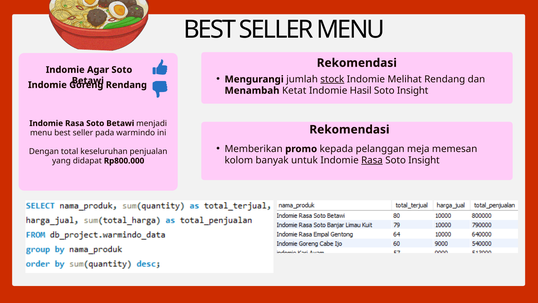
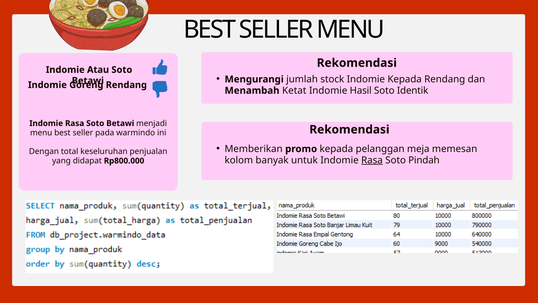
Agar: Agar -> Atau
stock underline: present -> none
Indomie Melihat: Melihat -> Kepada
Insight at (413, 90): Insight -> Identik
Insight at (424, 160): Insight -> Pindah
